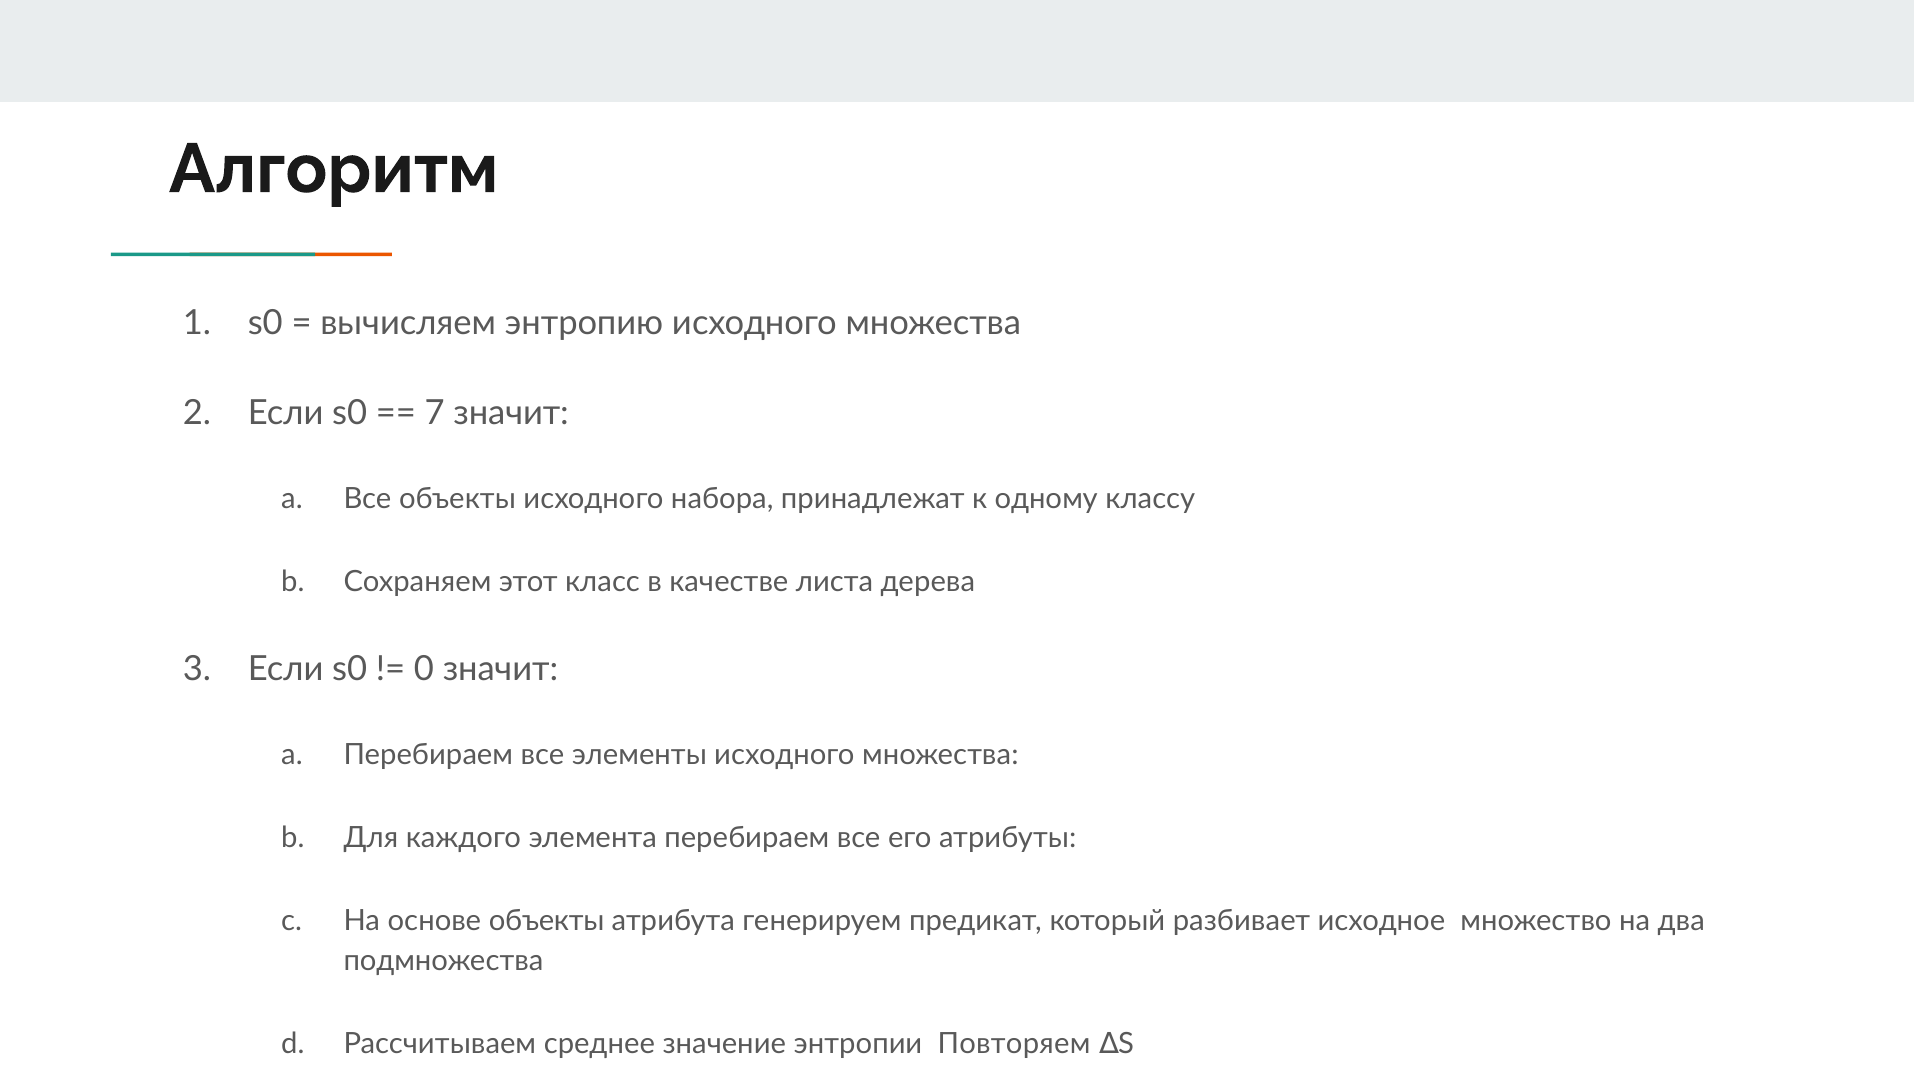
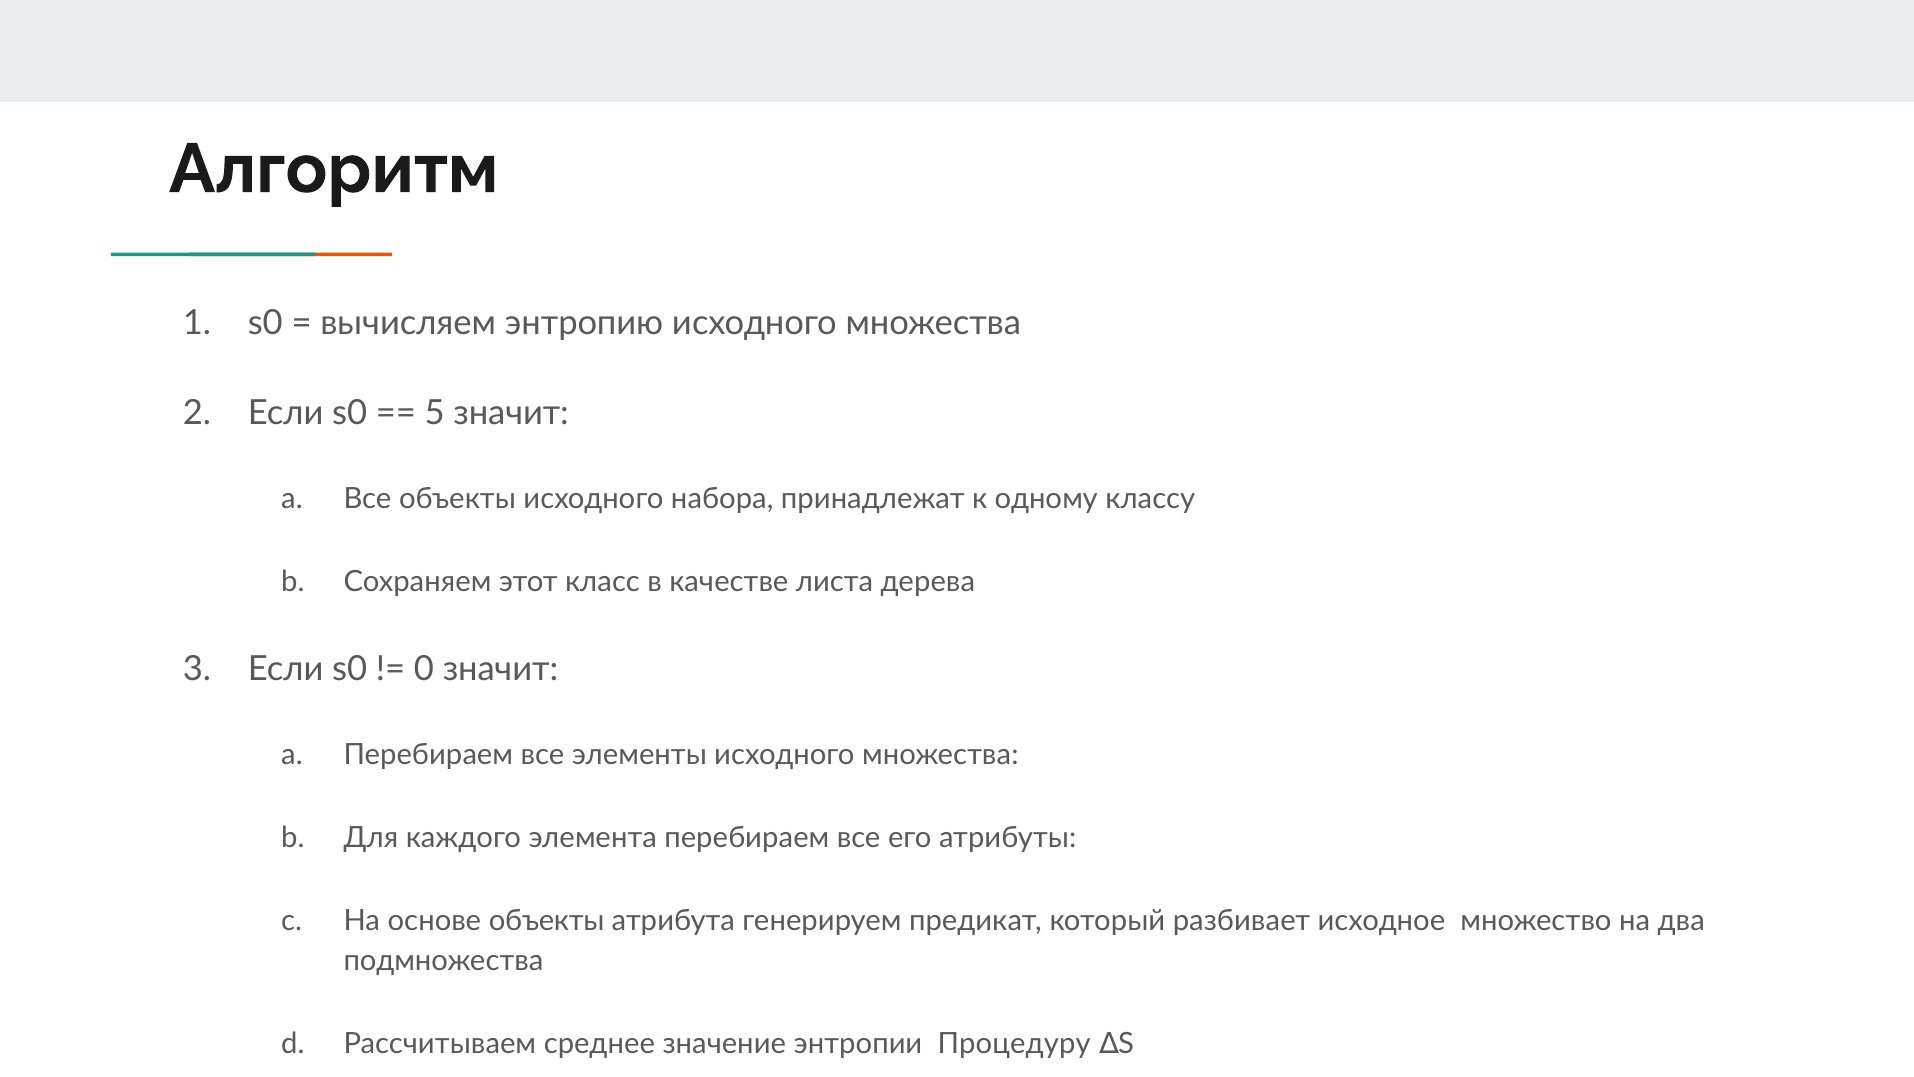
7 at (435, 413): 7 -> 5
энтропии Повторяем: Повторяем -> Процедуру
